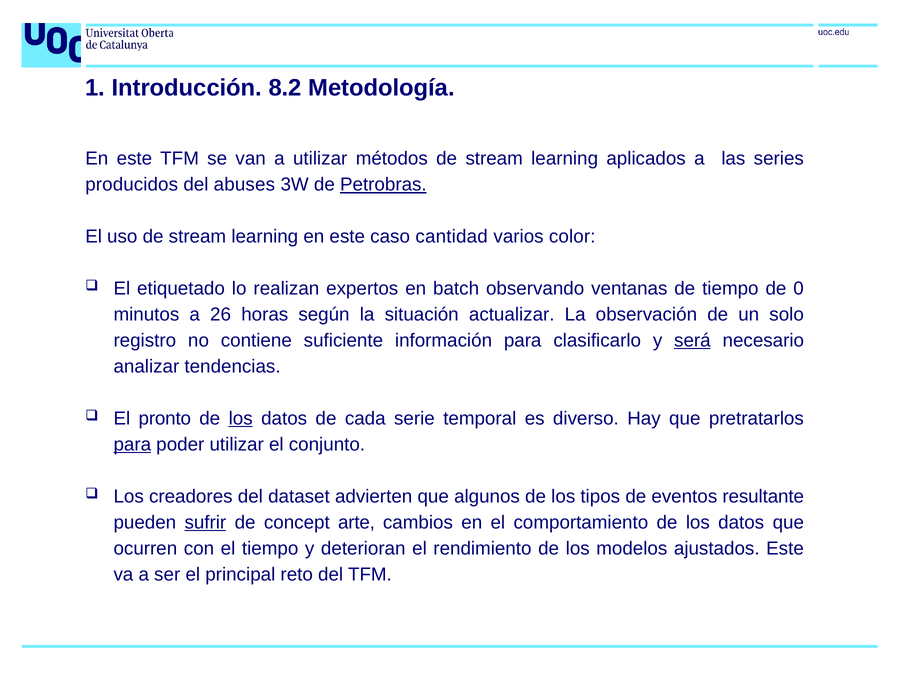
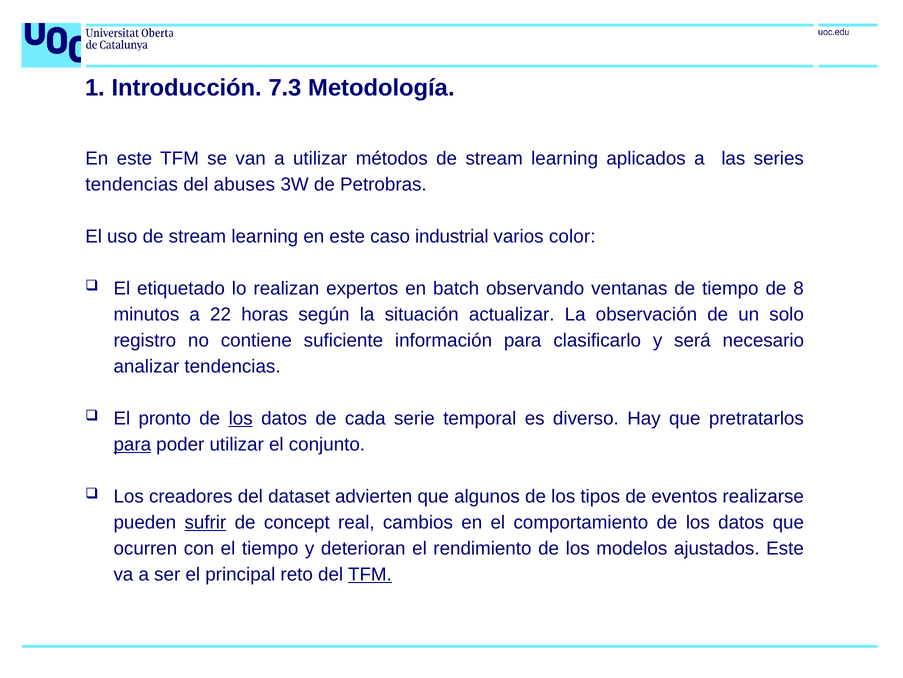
8.2: 8.2 -> 7.3
producidos at (132, 184): producidos -> tendencias
Petrobras underline: present -> none
cantidad: cantidad -> industrial
0: 0 -> 8
26: 26 -> 22
será underline: present -> none
resultante: resultante -> realizarse
arte: arte -> real
TFM at (370, 574) underline: none -> present
